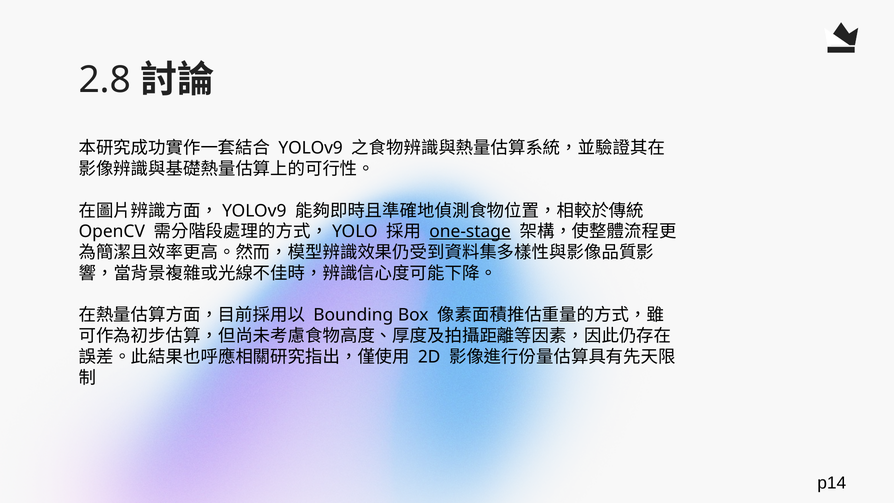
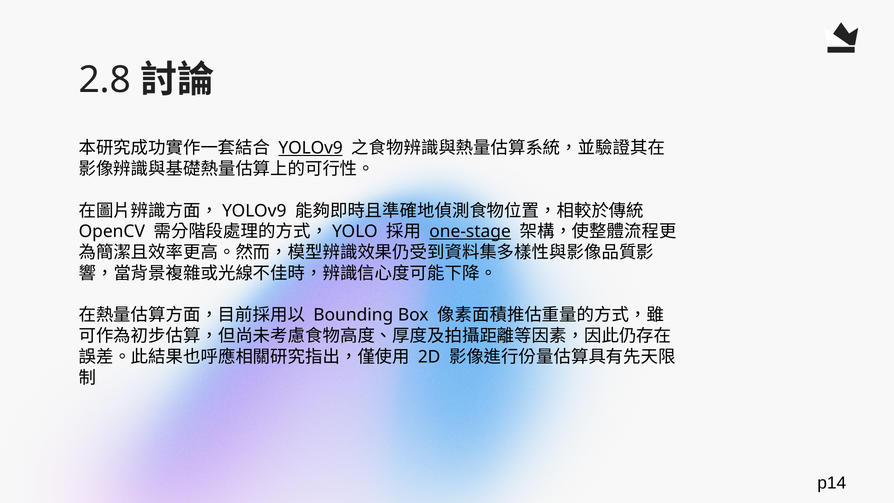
YOLOv9 underline: none -> present
